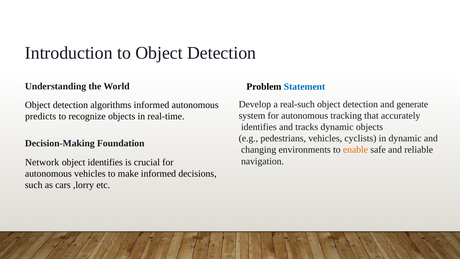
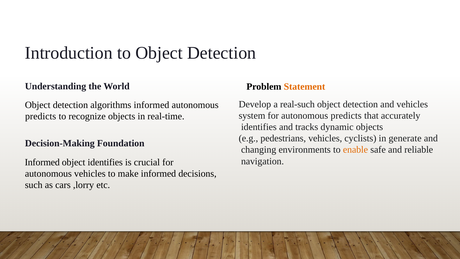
Statement colour: blue -> orange
and generate: generate -> vehicles
for autonomous tracking: tracking -> predicts
in dynamic: dynamic -> generate
Network at (42, 162): Network -> Informed
